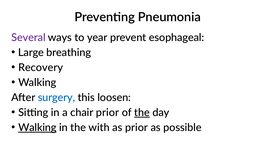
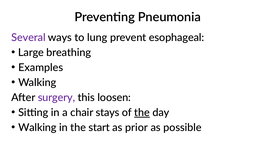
year: year -> lung
Recovery: Recovery -> Examples
surgery colour: blue -> purple
chair prior: prior -> stays
Walking at (37, 128) underline: present -> none
with: with -> start
